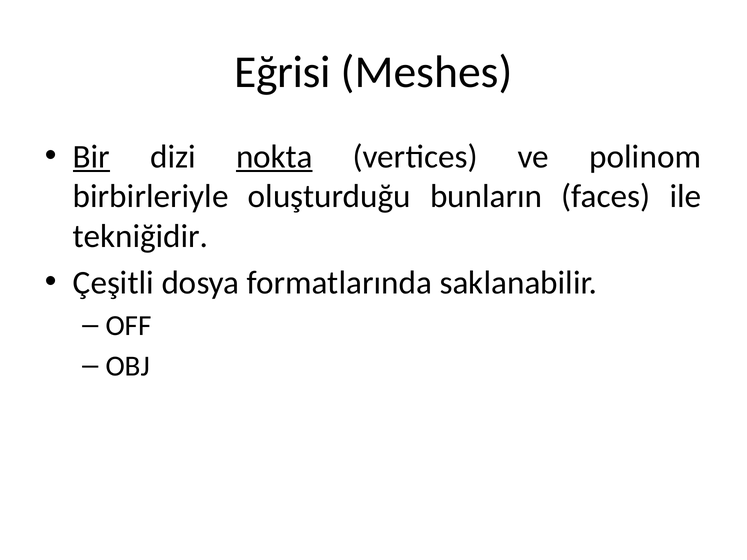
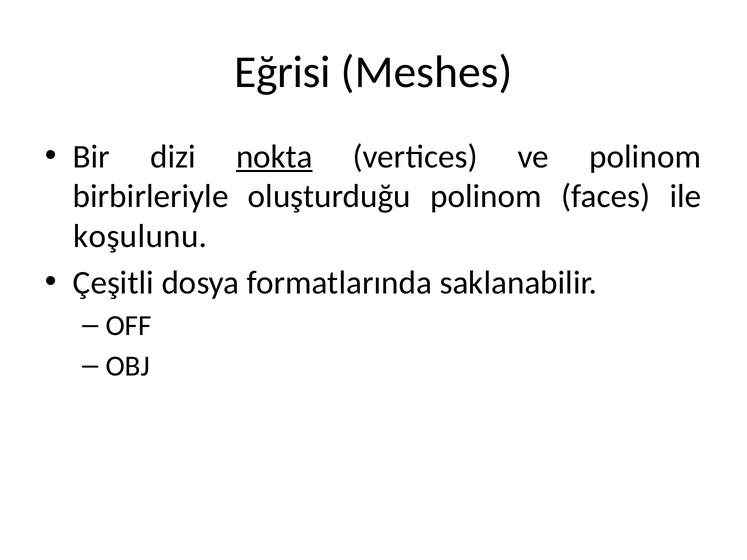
Bir underline: present -> none
oluşturduğu bunların: bunların -> polinom
tekniğidir: tekniğidir -> koşulunu
